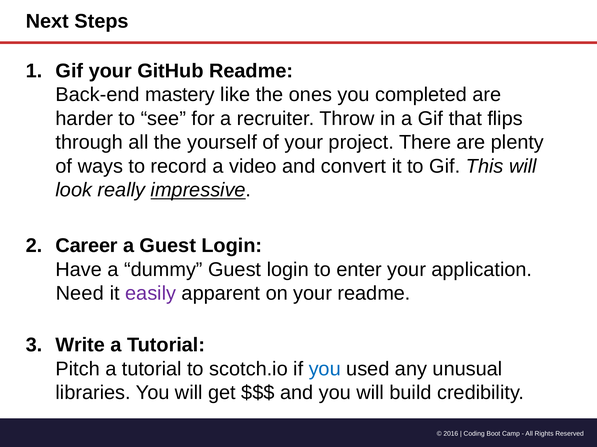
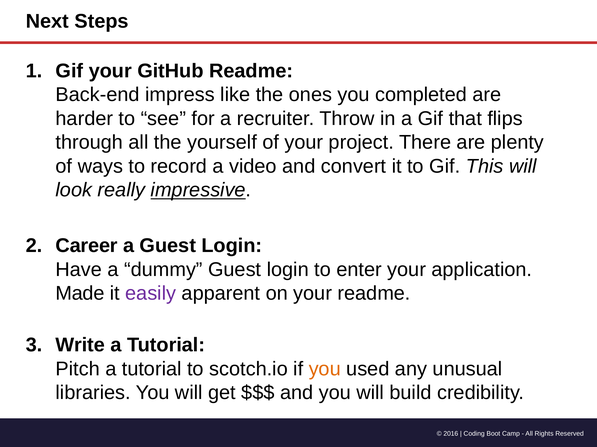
mastery: mastery -> impress
Need: Need -> Made
you at (325, 369) colour: blue -> orange
